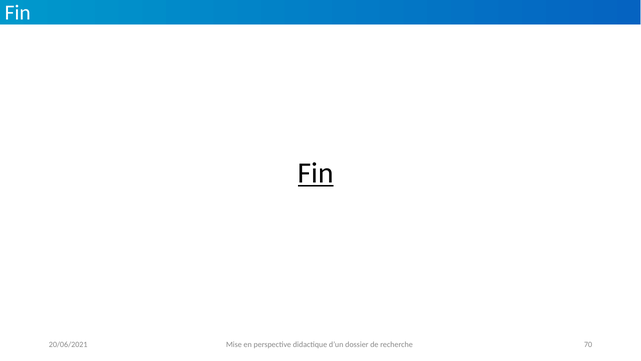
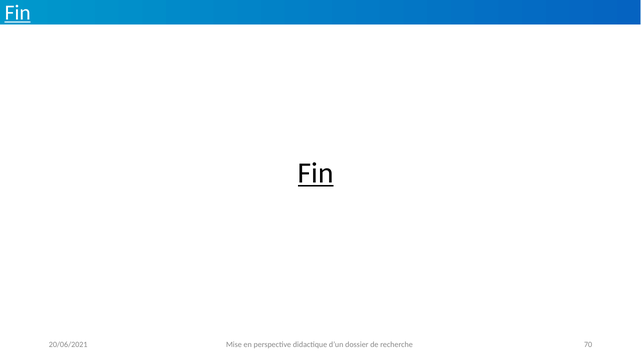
Fin at (18, 13) underline: none -> present
